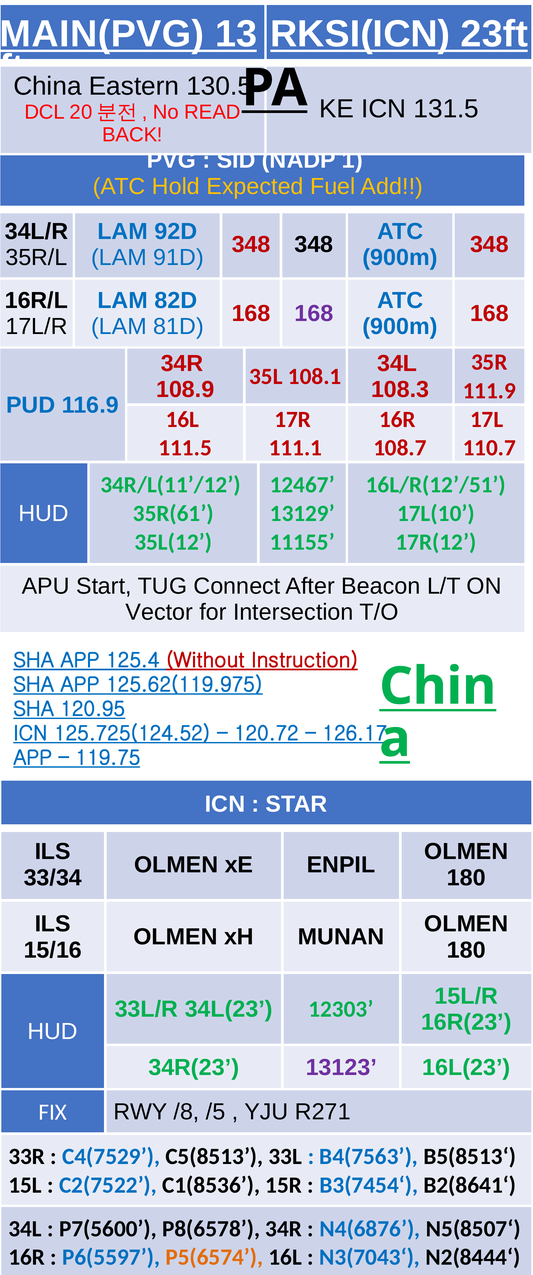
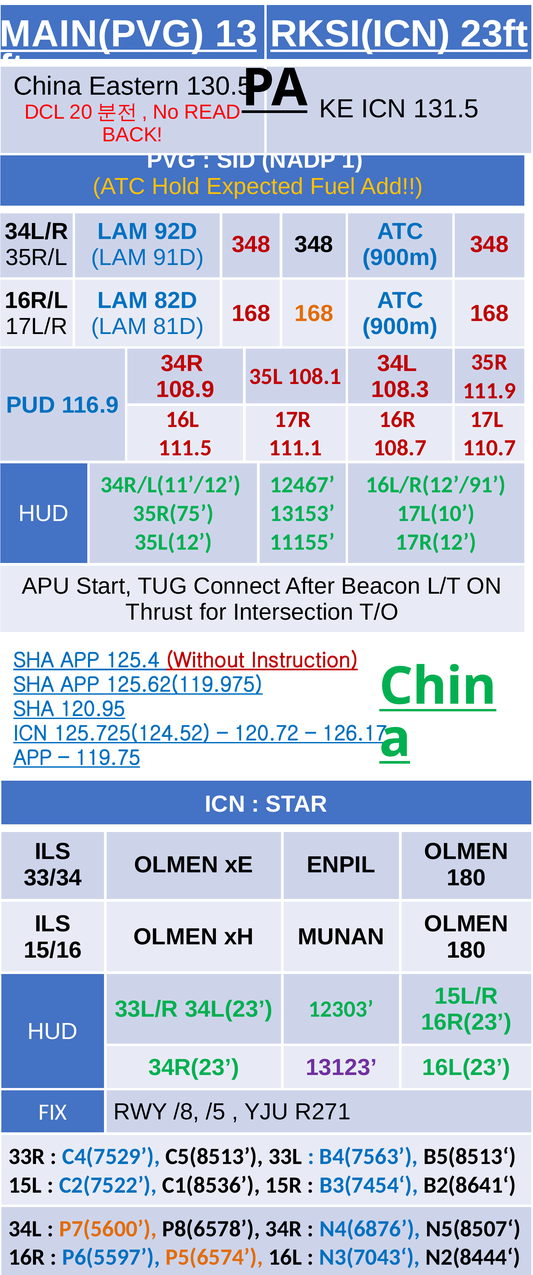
168 at (314, 313) colour: purple -> orange
16L/R(12’/51: 16L/R(12’/51 -> 16L/R(12’/91
35R(61: 35R(61 -> 35R(75
13129: 13129 -> 13153
Vector: Vector -> Thrust
P7(5600 colour: black -> orange
